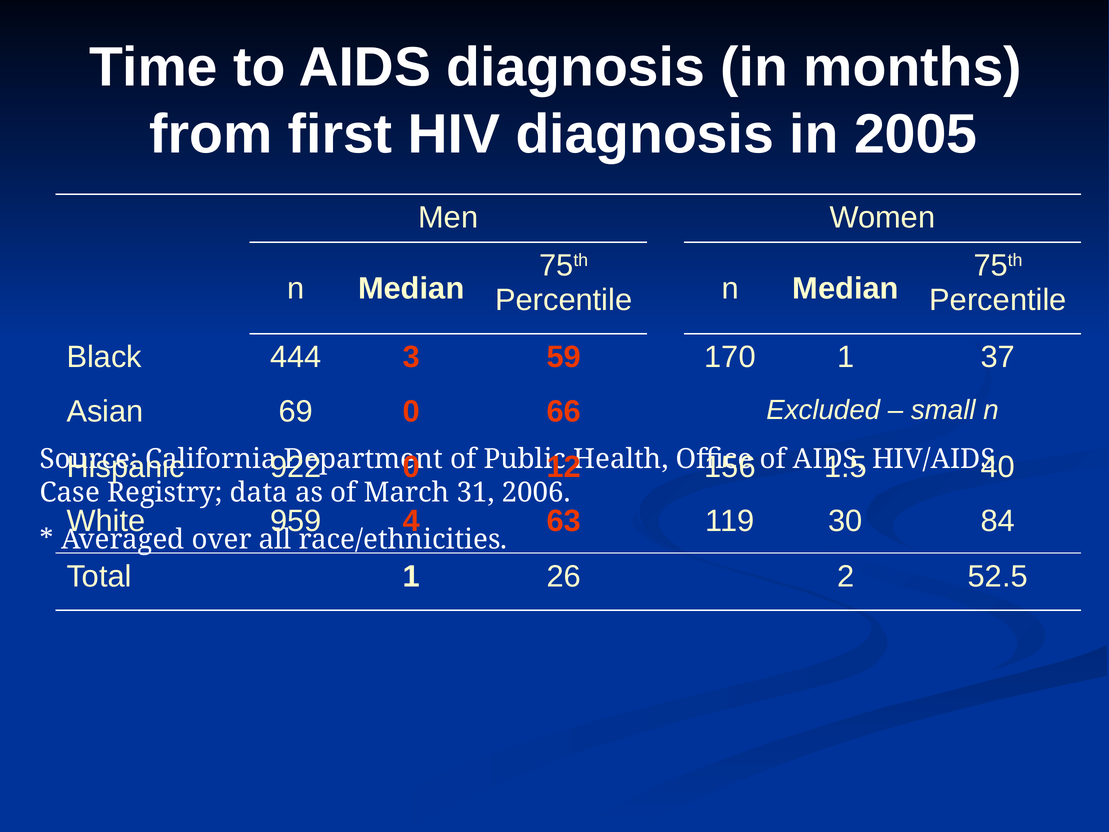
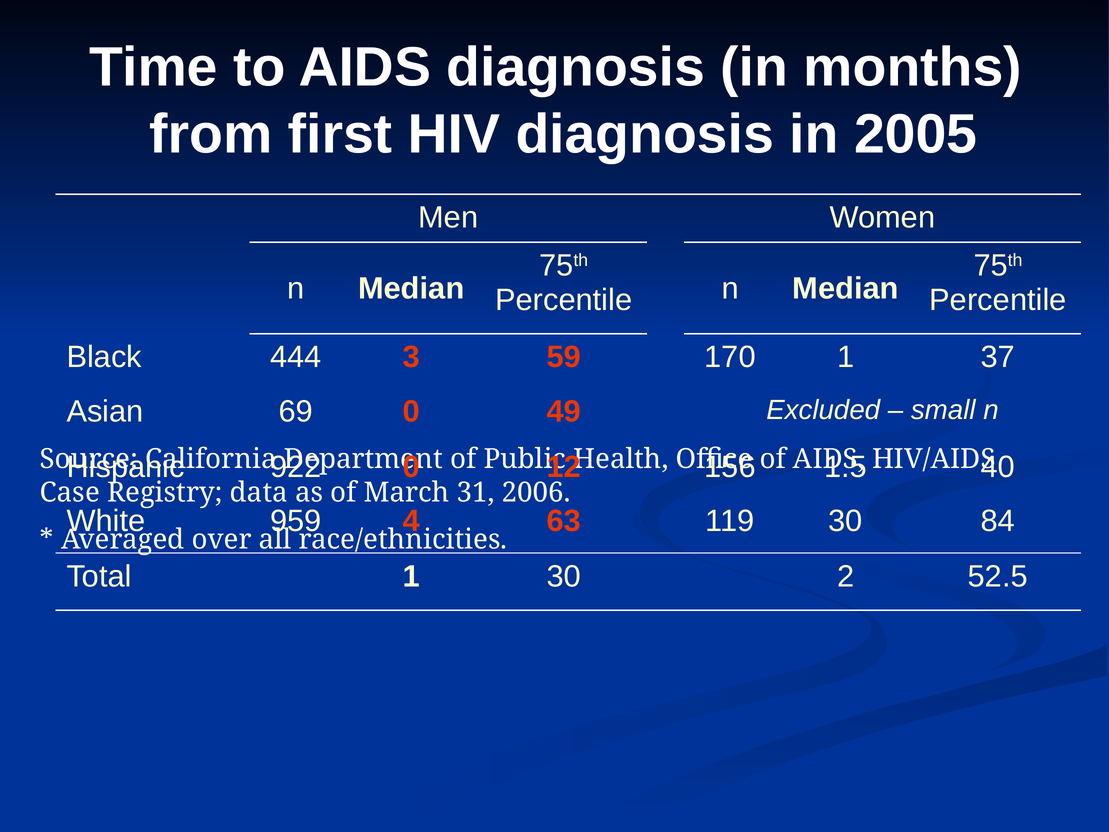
66: 66 -> 49
1 26: 26 -> 30
